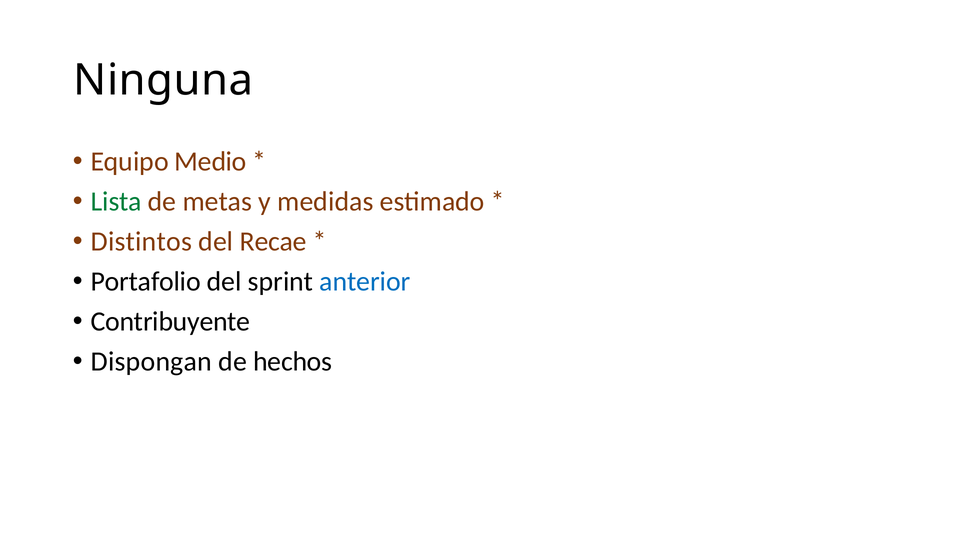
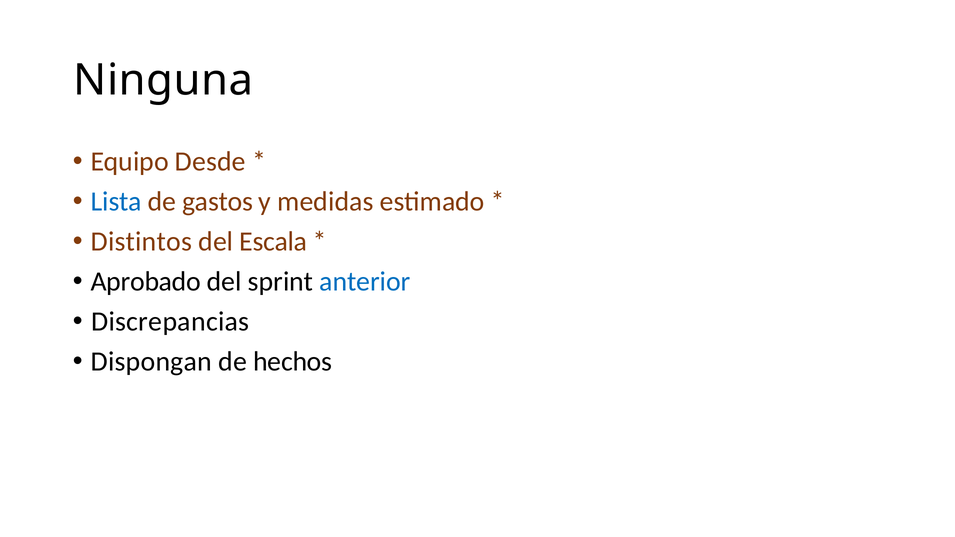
Medio: Medio -> Desde
Lista colour: green -> blue
metas: metas -> gastos
Recae: Recae -> Escala
Portafolio: Portafolio -> Aprobado
Contribuyente: Contribuyente -> Discrepancias
